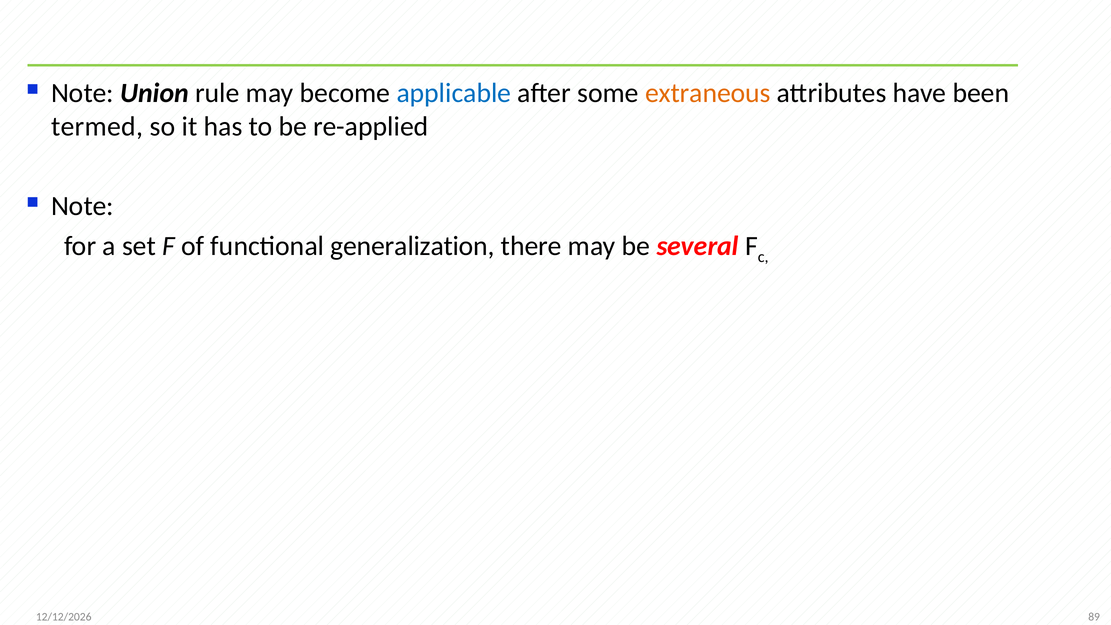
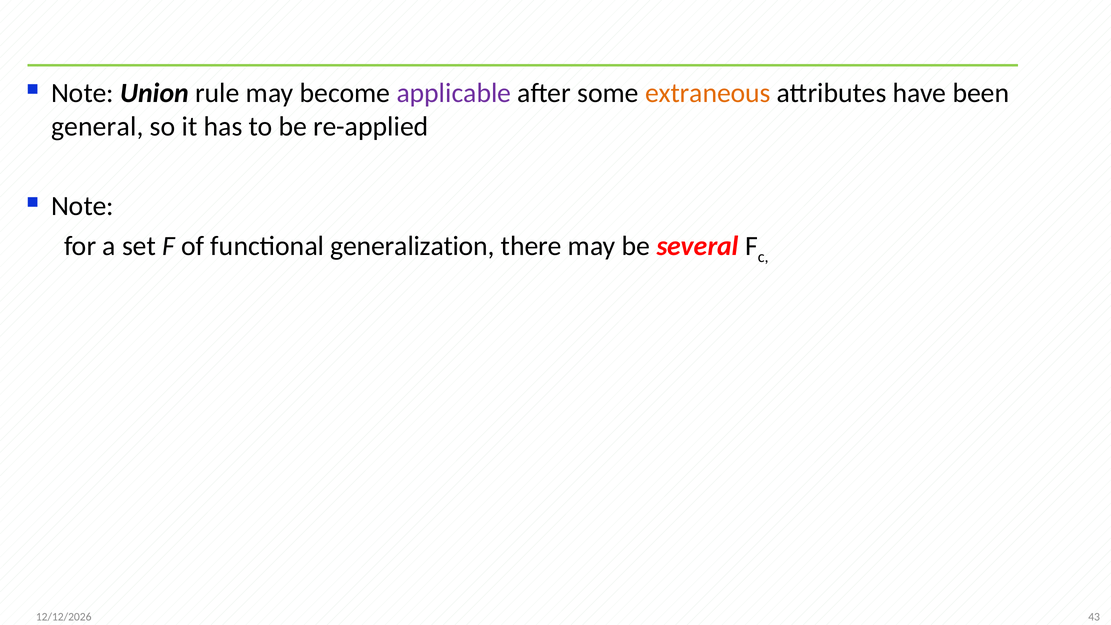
applicable colour: blue -> purple
termed: termed -> general
89: 89 -> 43
